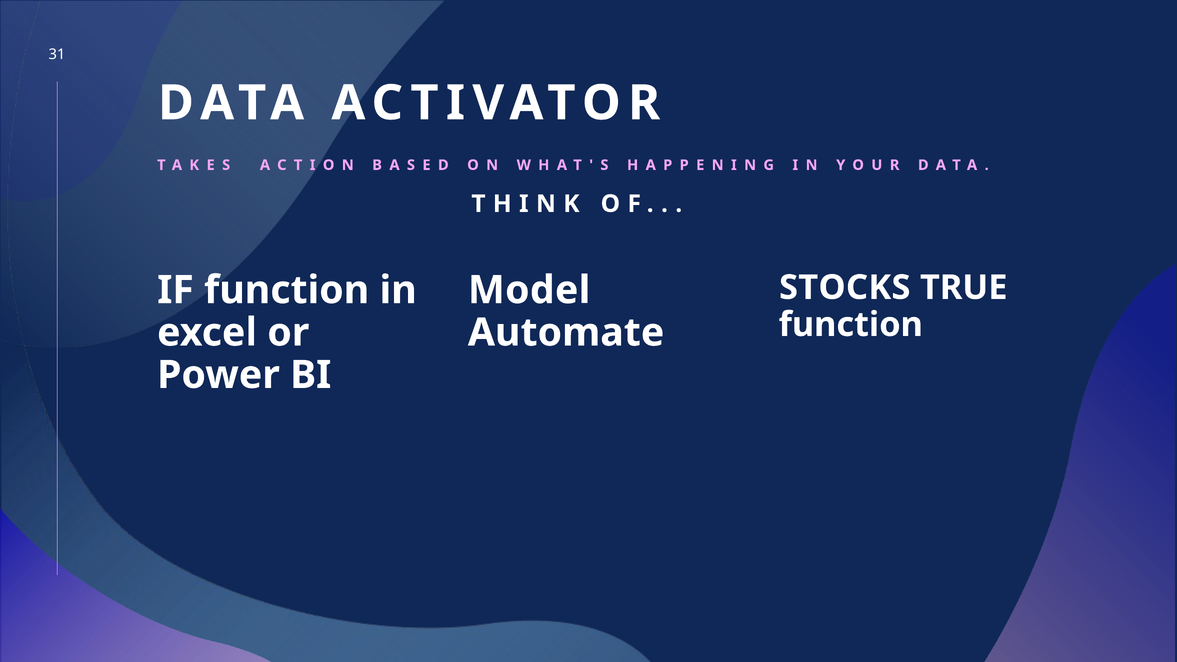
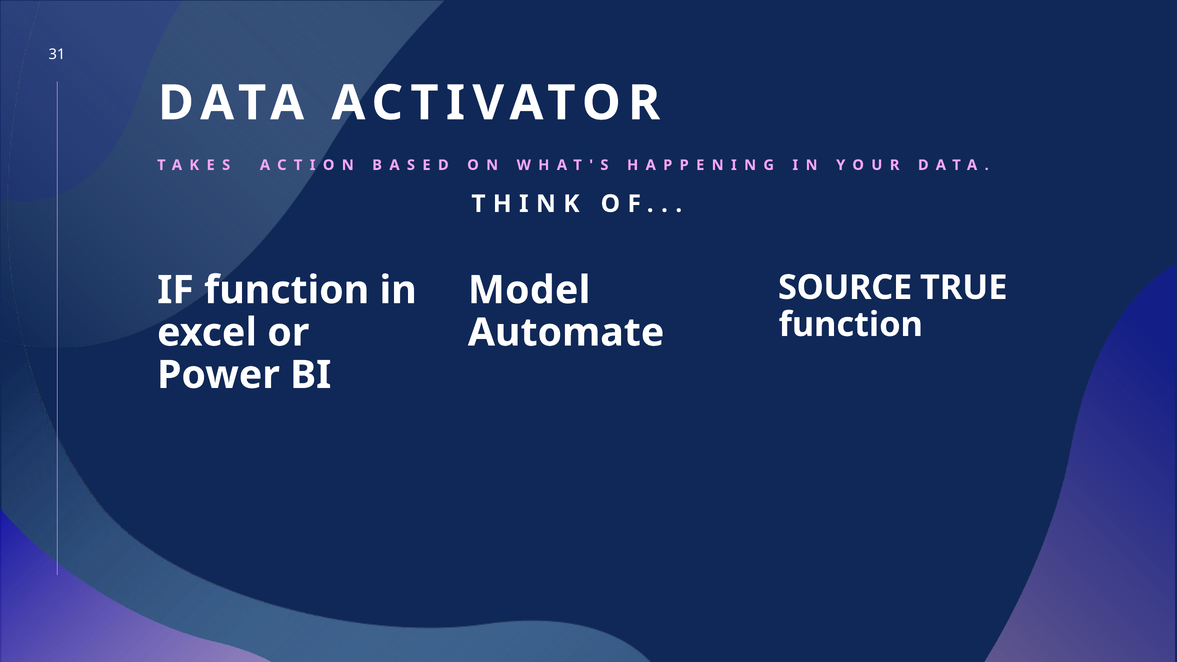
STOCKS: STOCKS -> SOURCE
